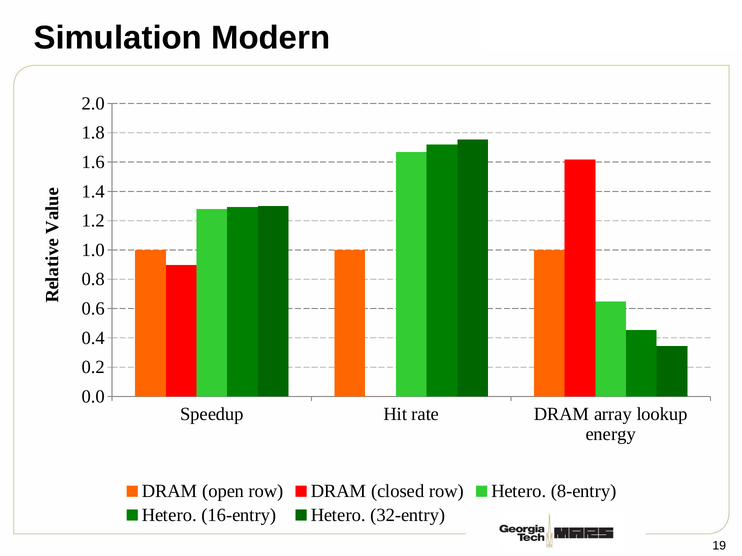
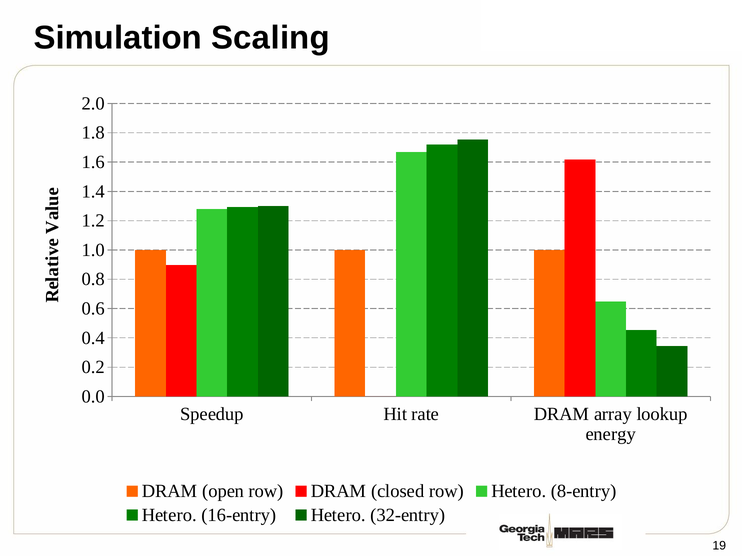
Modern: Modern -> Scaling
